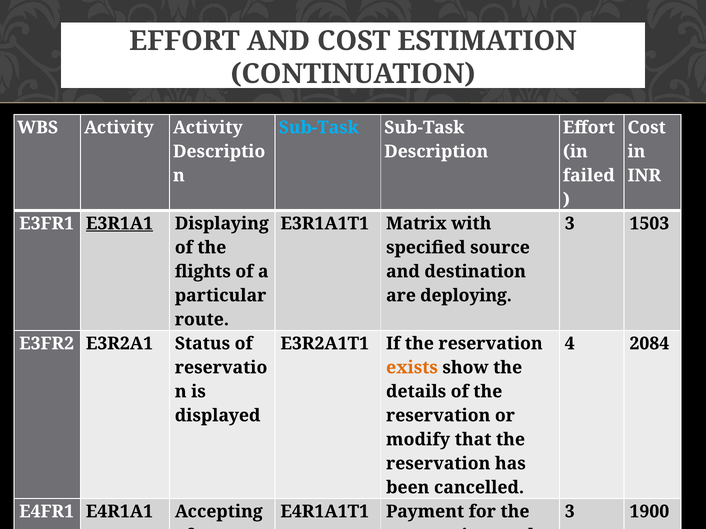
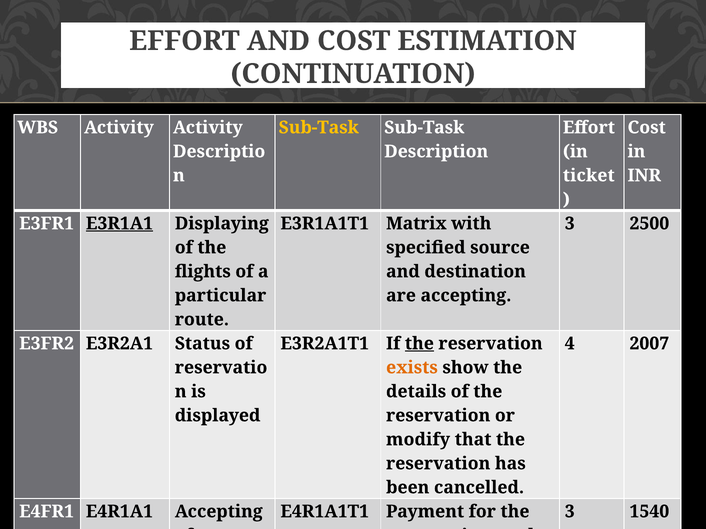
Sub-Task at (319, 128) colour: light blue -> yellow
failed: failed -> ticket
1503: 1503 -> 2500
are deploying: deploying -> accepting
the at (419, 344) underline: none -> present
2084: 2084 -> 2007
1900: 1900 -> 1540
